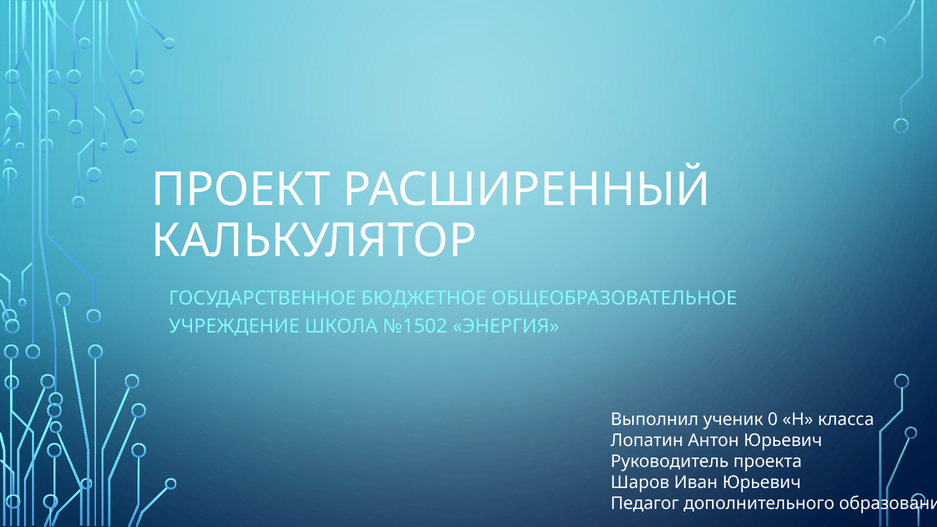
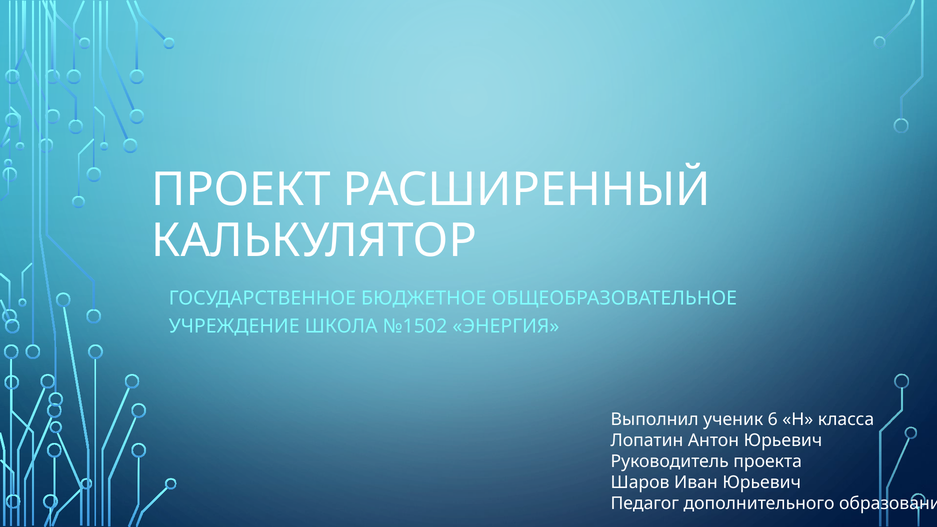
0: 0 -> 6
